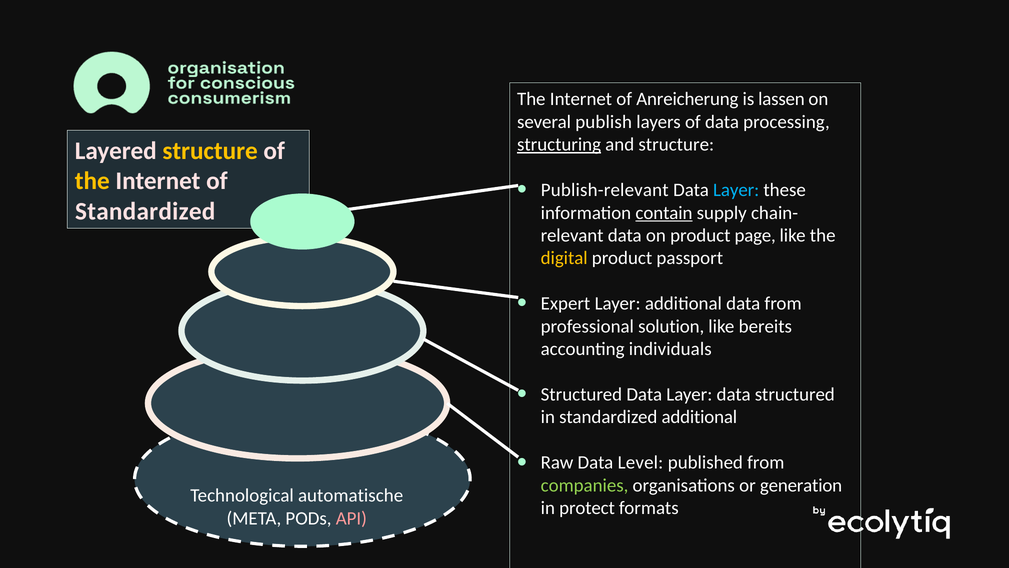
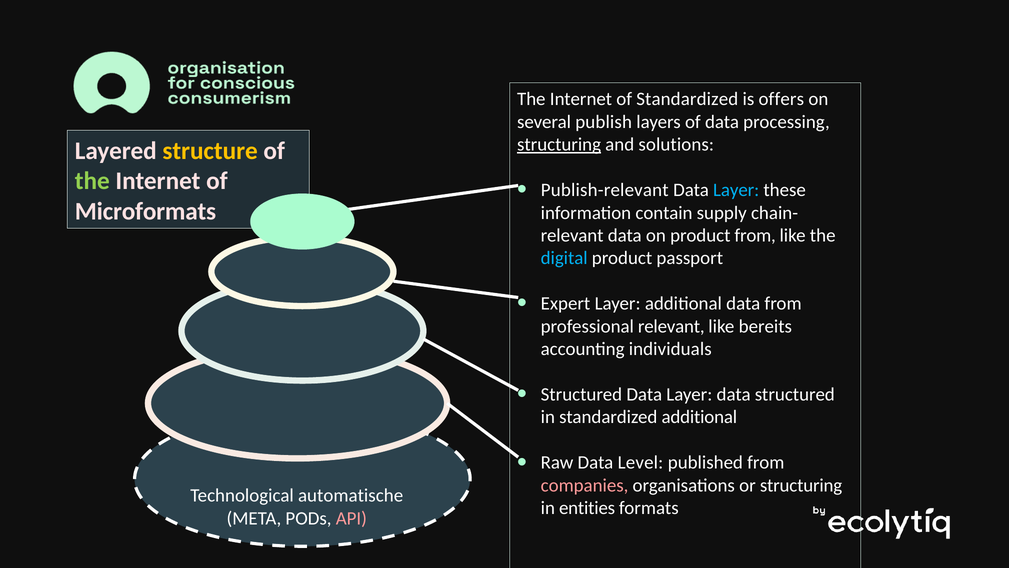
of Anreicherung: Anreicherung -> Standardized
lassen: lassen -> offers
and structure: structure -> solutions
the at (92, 181) colour: yellow -> light green
Standardized at (145, 211): Standardized -> Microformats
contain underline: present -> none
product page: page -> from
digital colour: yellow -> light blue
professional solution: solution -> relevant
companies colour: light green -> pink
or generation: generation -> structuring
protect: protect -> entities
